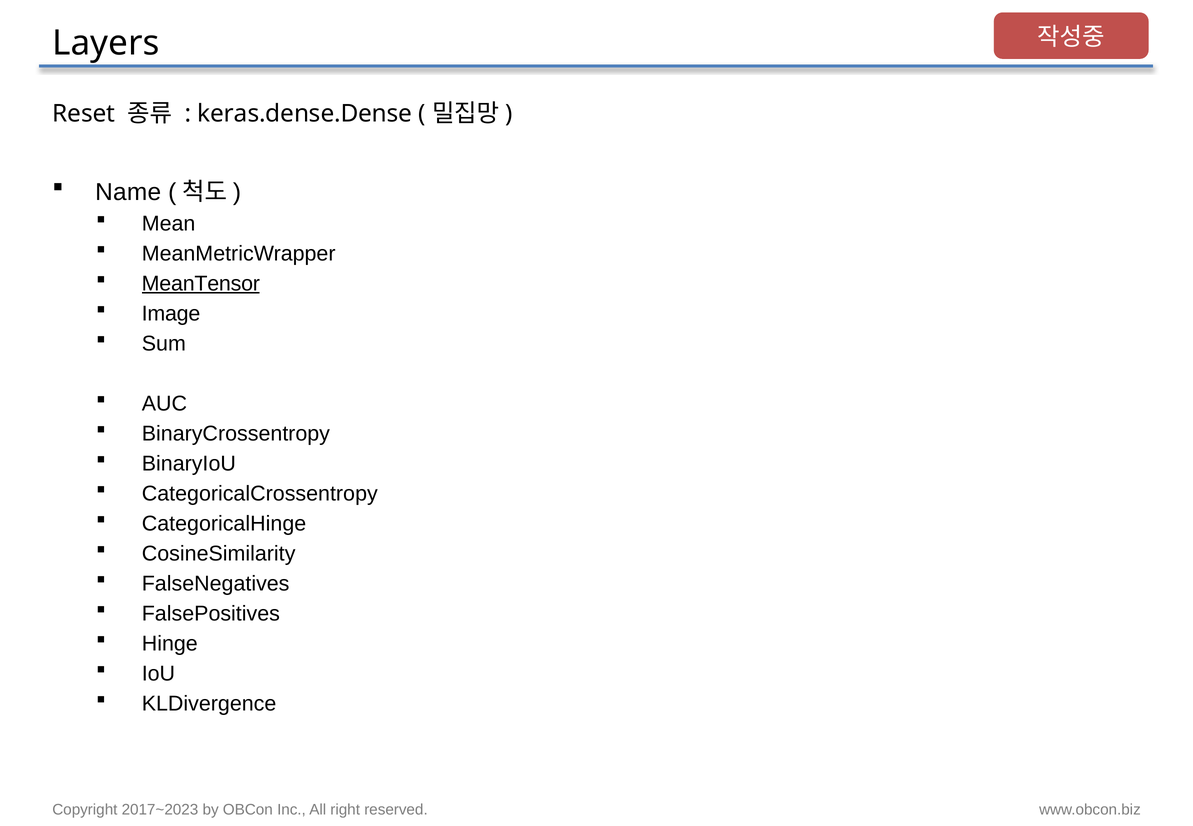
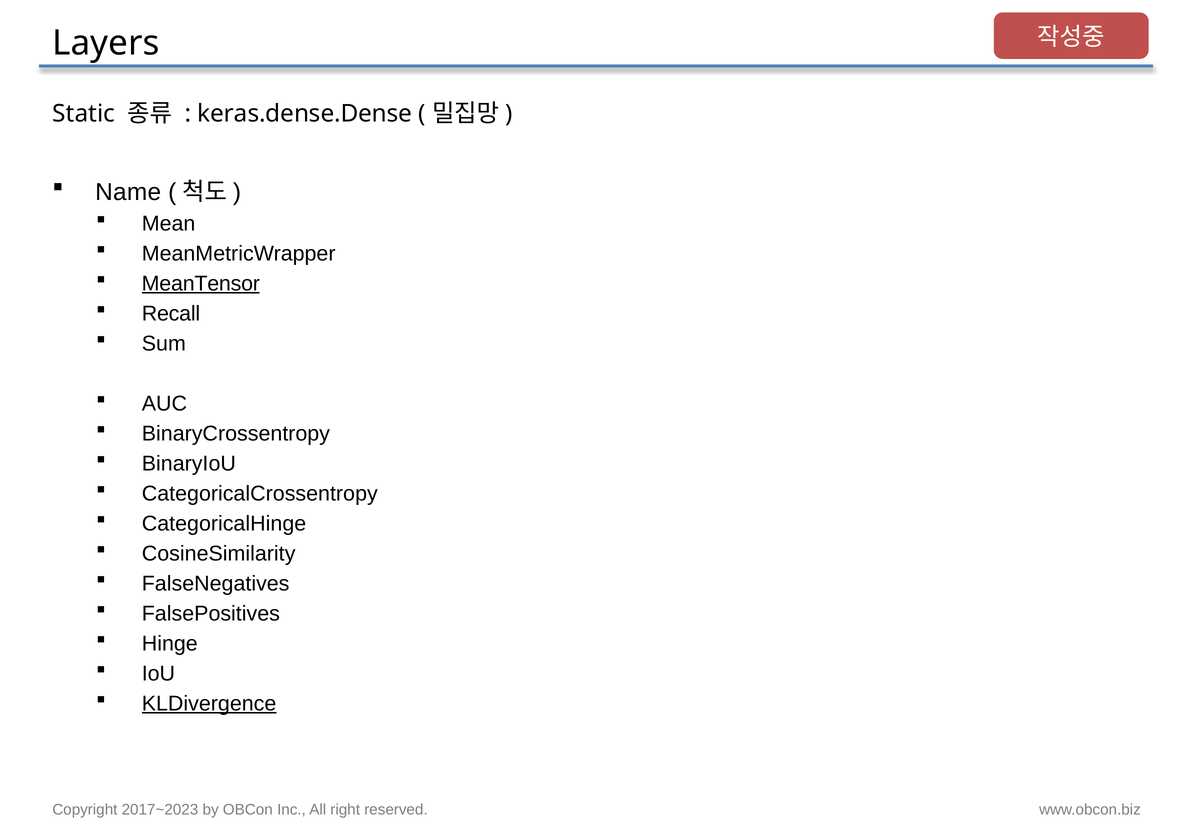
Reset: Reset -> Static
Image: Image -> Recall
KLDivergence underline: none -> present
